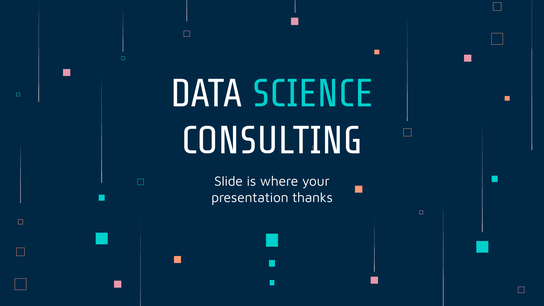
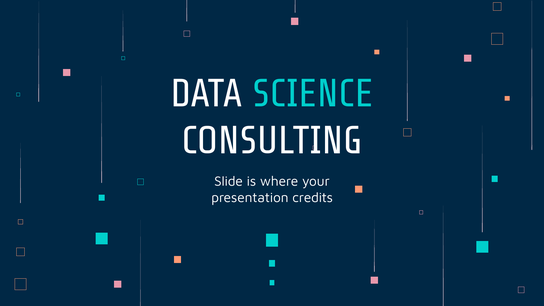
thanks: thanks -> credits
